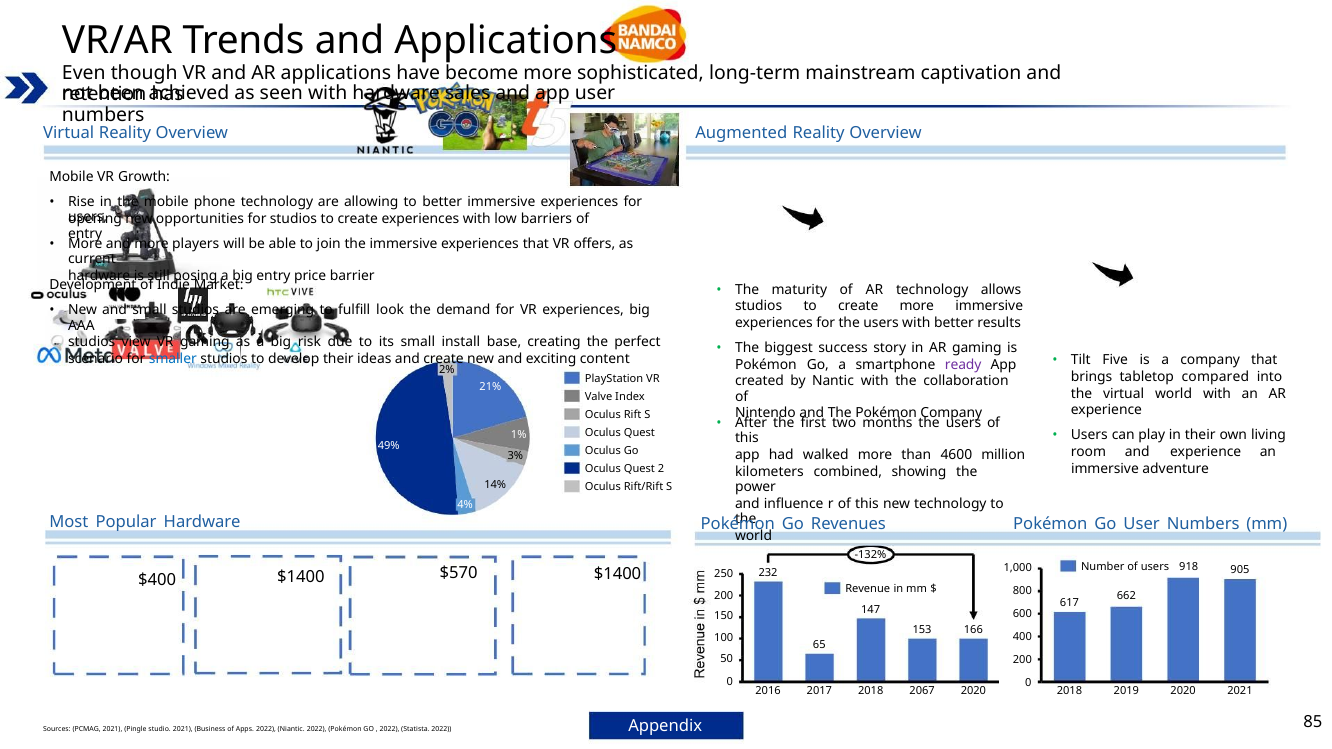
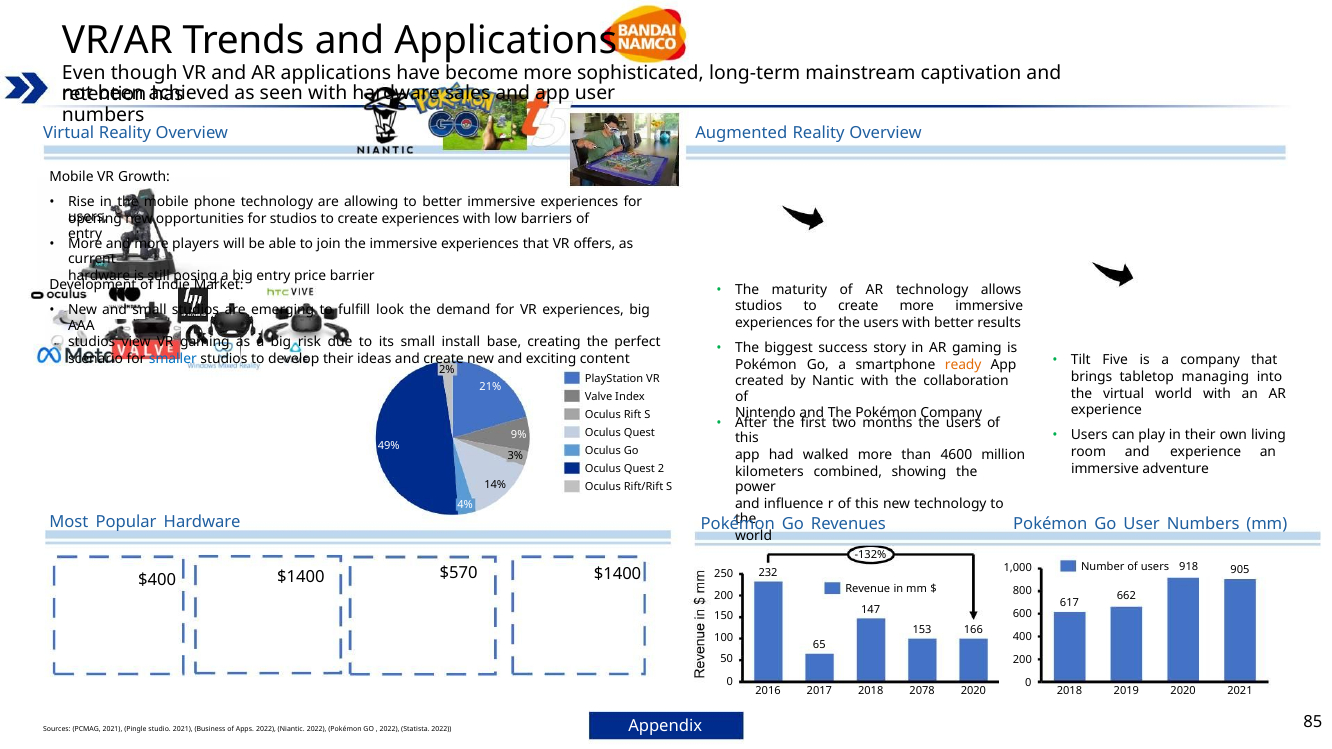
ready colour: purple -> orange
compared: compared -> managing
1%: 1% -> 9%
2067: 2067 -> 2078
